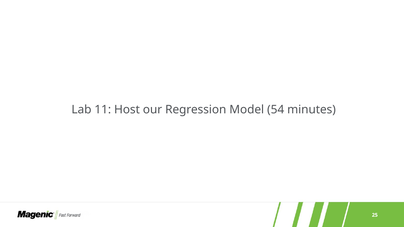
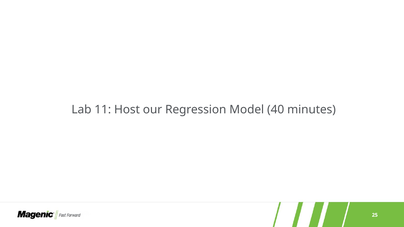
54: 54 -> 40
